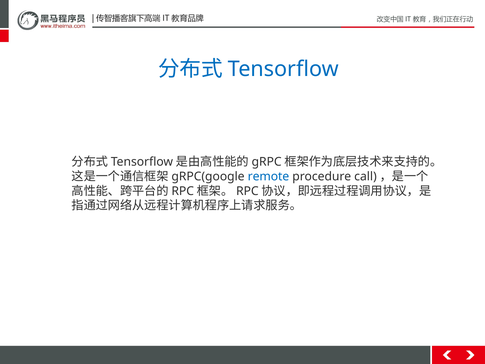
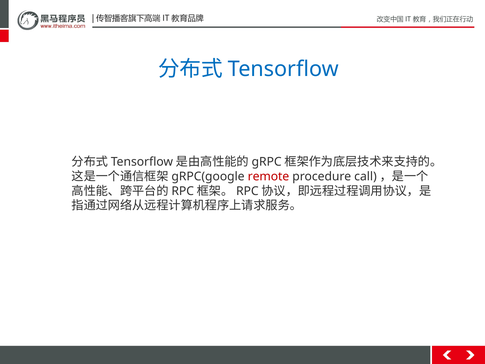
remote colour: blue -> red
